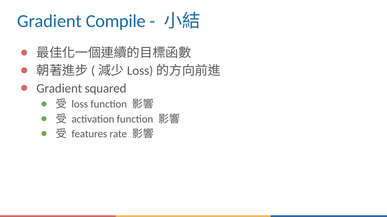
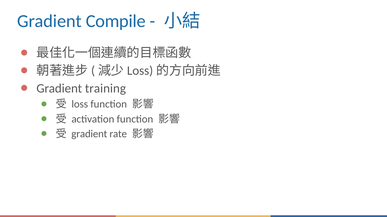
squared: squared -> training
features at (89, 134): features -> gradient
